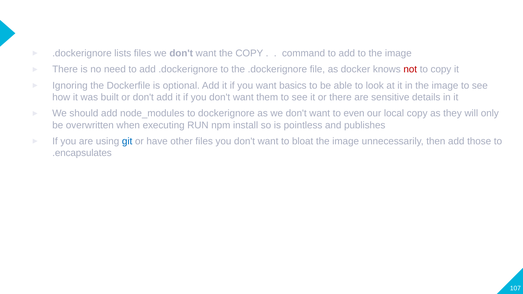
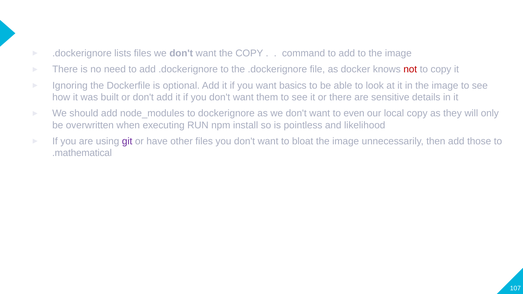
publishes: publishes -> likelihood
git colour: blue -> purple
.encapsulates: .encapsulates -> .mathematical
